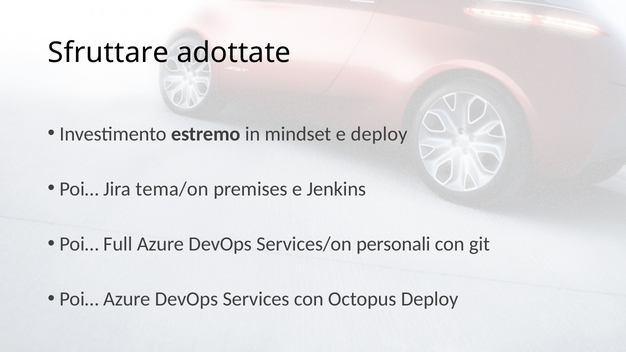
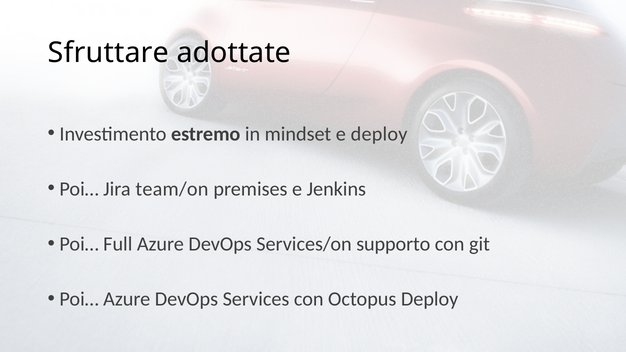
tema/on: tema/on -> team/on
personali: personali -> supporto
